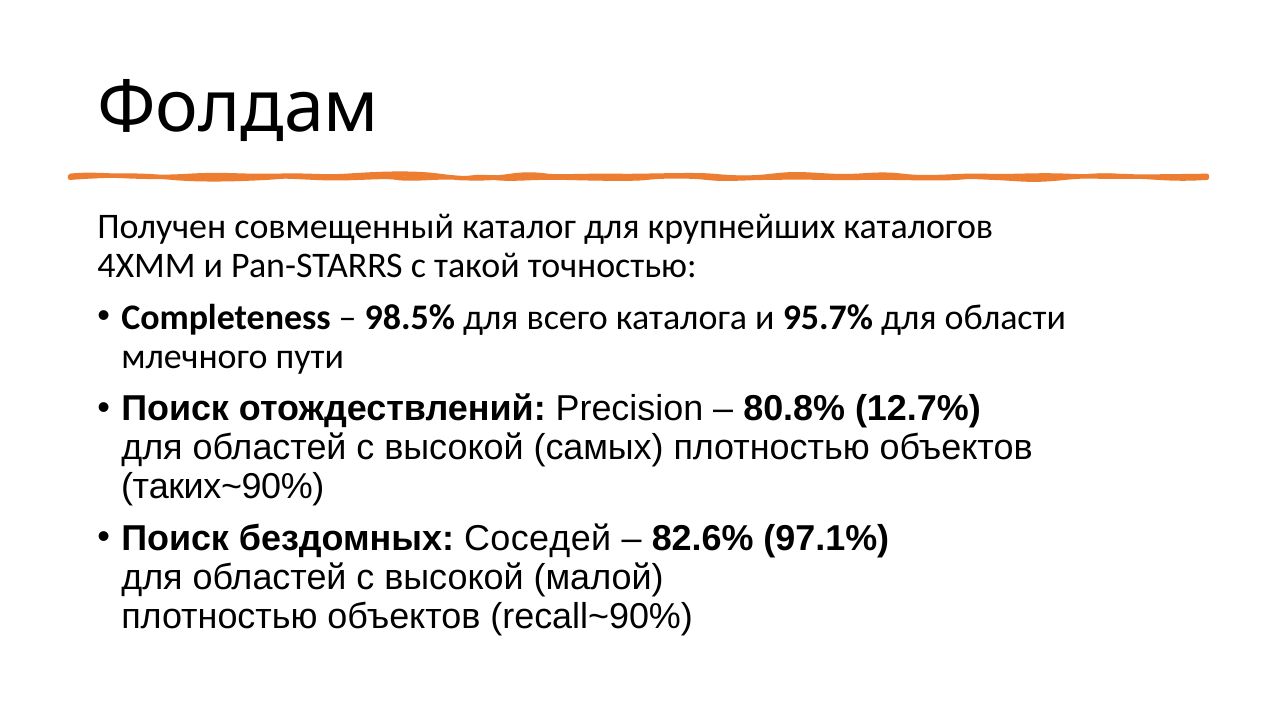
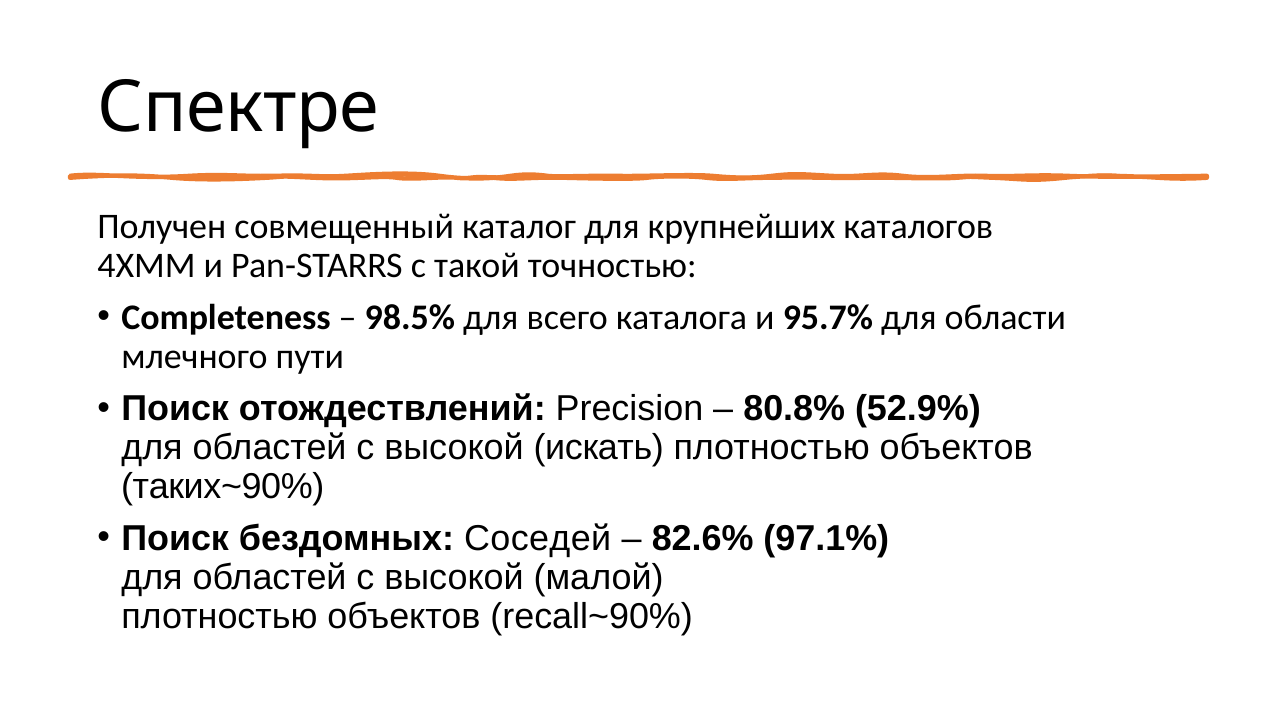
Фолдам: Фолдам -> Спектре
12.7%: 12.7% -> 52.9%
самых: самых -> искать
